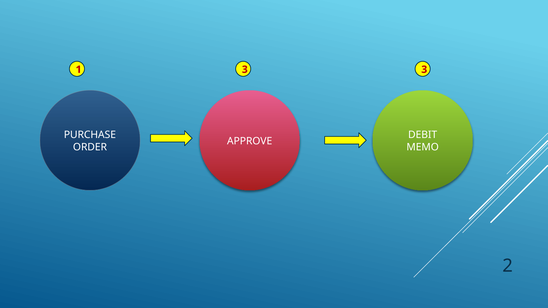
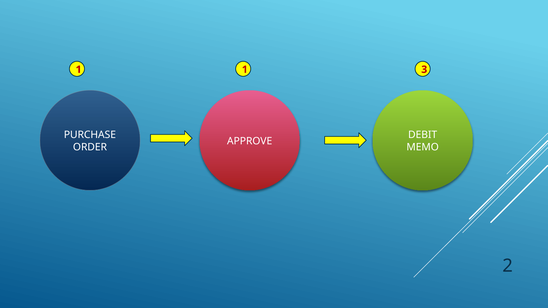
1 3: 3 -> 1
